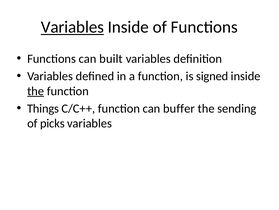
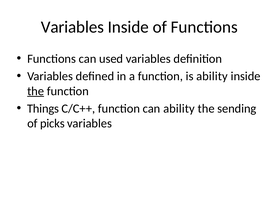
Variables at (72, 27) underline: present -> none
built: built -> used
is signed: signed -> ability
can buffer: buffer -> ability
